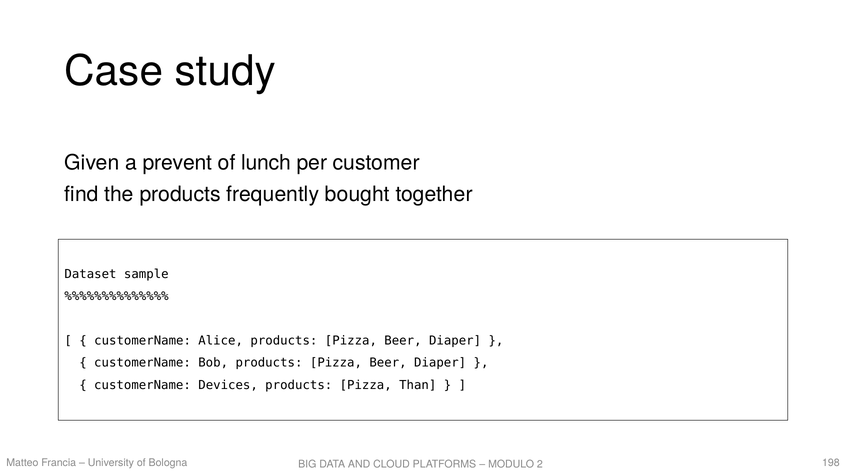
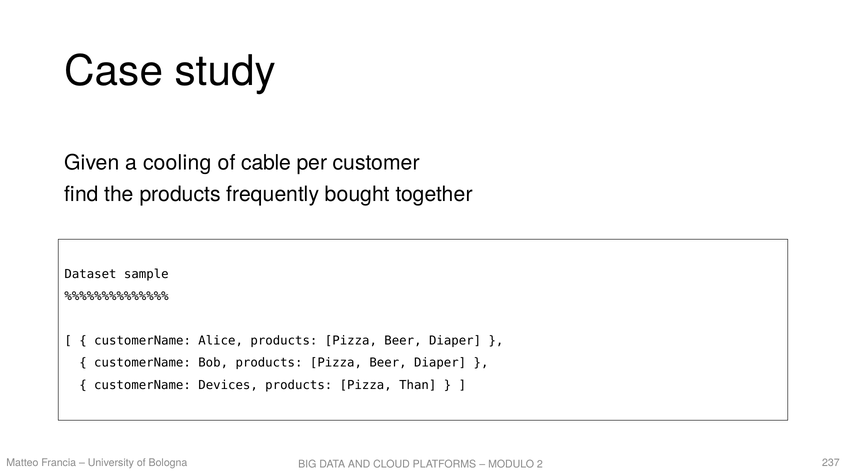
prevent: prevent -> cooling
lunch: lunch -> cable
198: 198 -> 237
